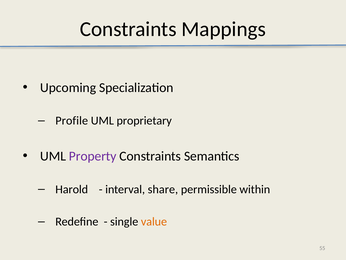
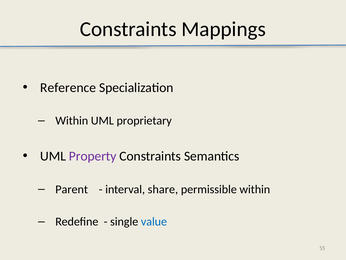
Upcoming: Upcoming -> Reference
Profile at (72, 121): Profile -> Within
Harold: Harold -> Parent
value colour: orange -> blue
